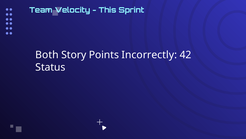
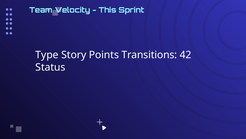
Both: Both -> Type
Incorrectly: Incorrectly -> Transitions
